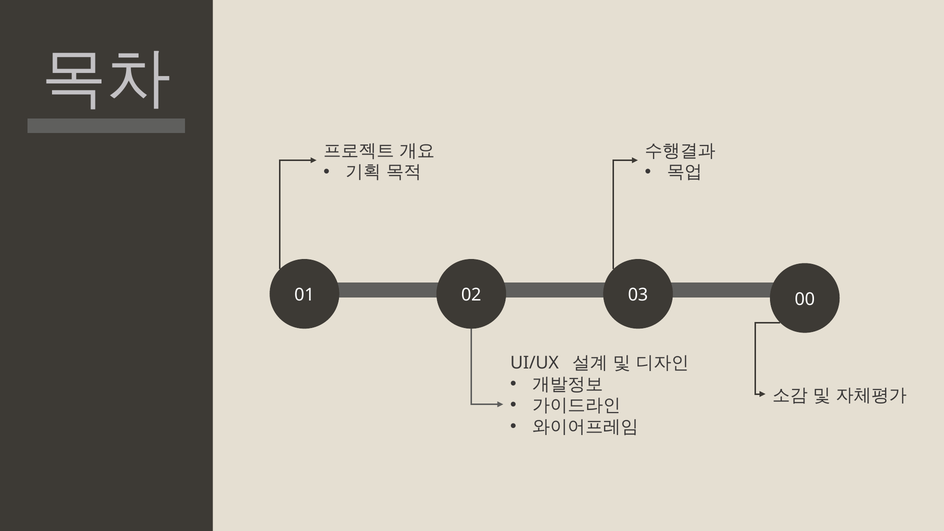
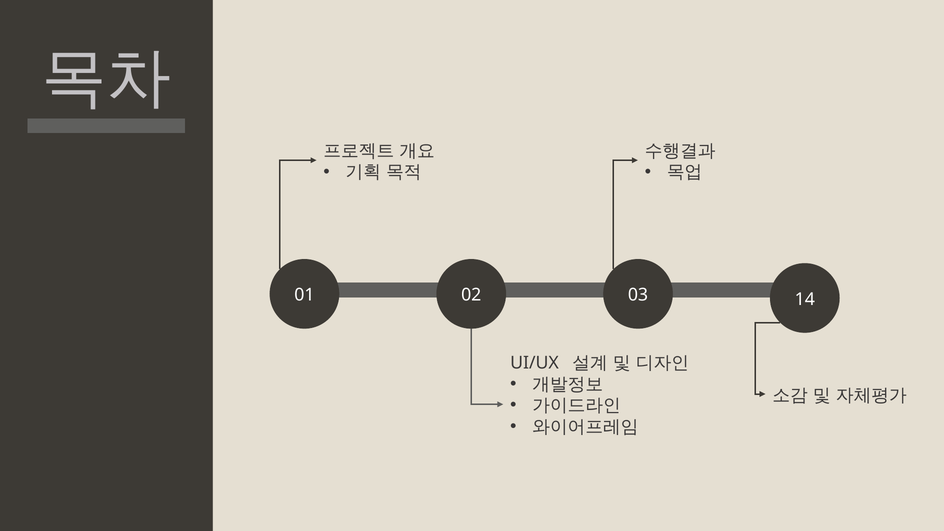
00: 00 -> 14
